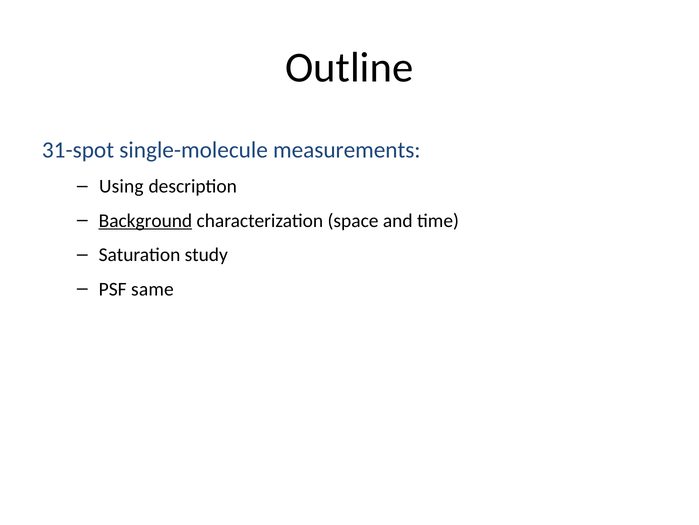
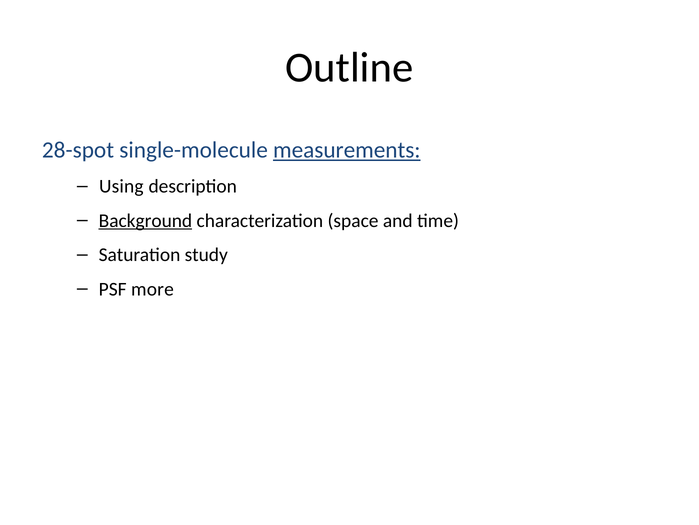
31-spot: 31-spot -> 28-spot
measurements underline: none -> present
same: same -> more
